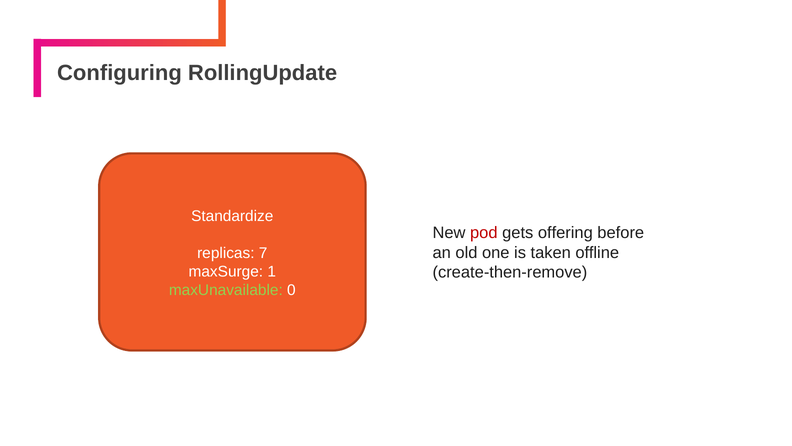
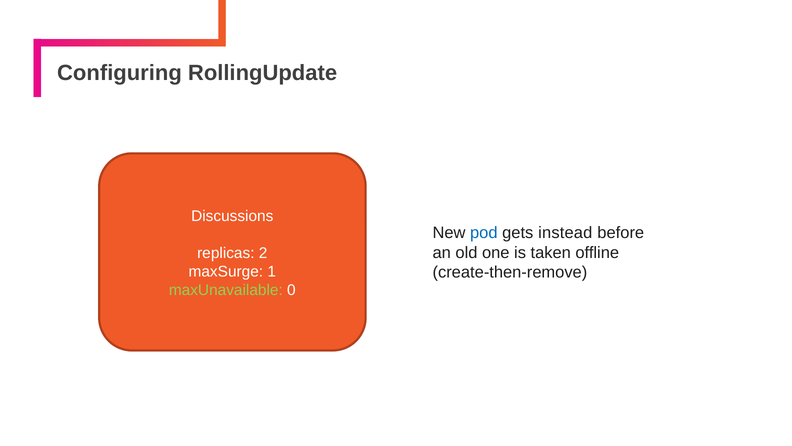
Standardize: Standardize -> Discussions
pod colour: red -> blue
offering: offering -> instead
7: 7 -> 2
